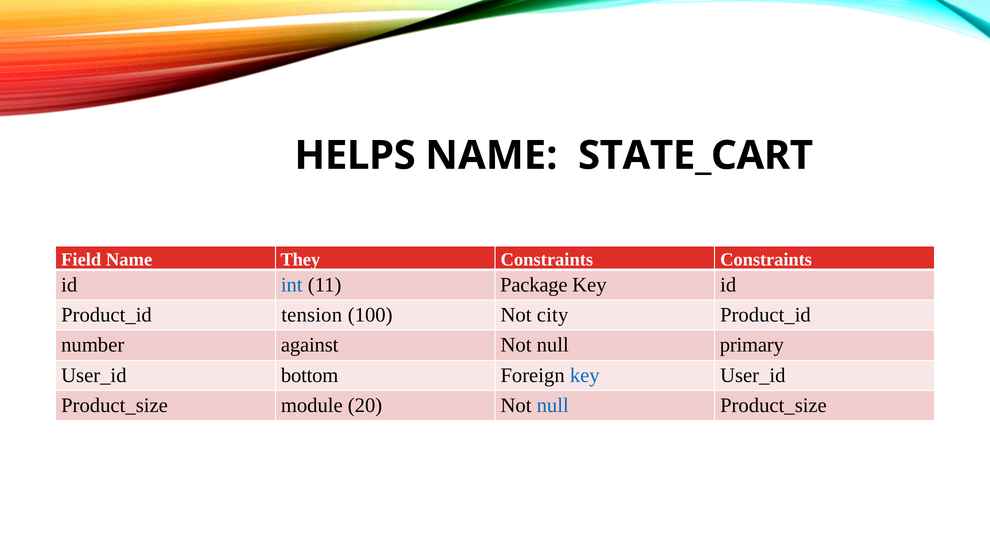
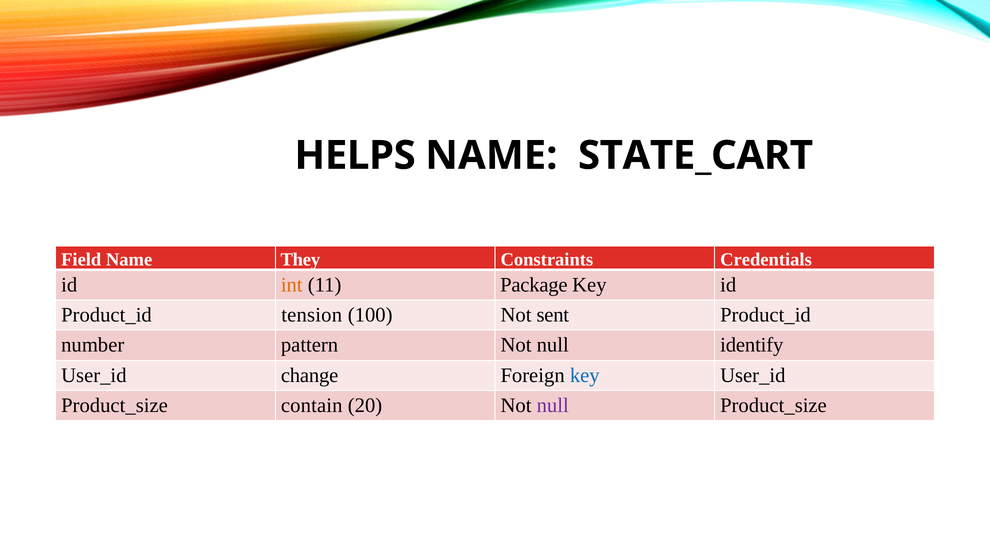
Constraints Constraints: Constraints -> Credentials
int colour: blue -> orange
city: city -> sent
against: against -> pattern
primary: primary -> identify
bottom: bottom -> change
module: module -> contain
null at (553, 405) colour: blue -> purple
